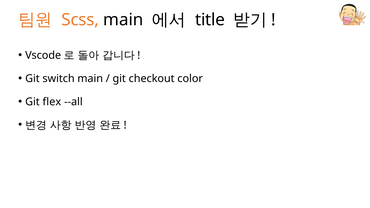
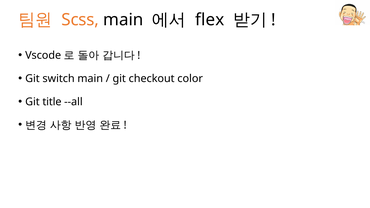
title: title -> flex
flex: flex -> title
